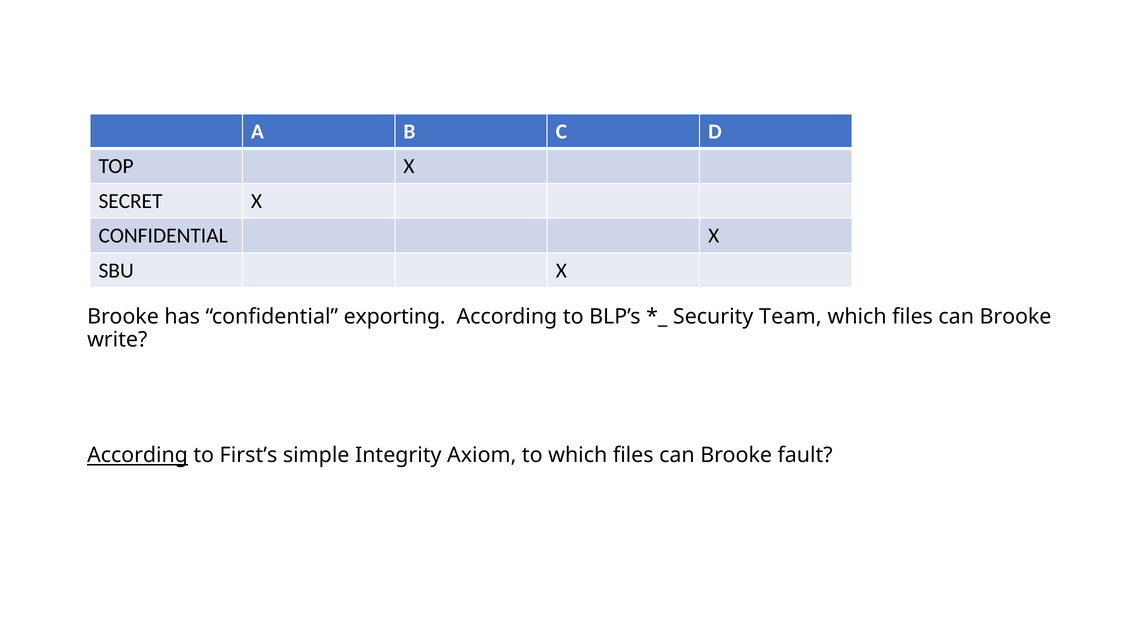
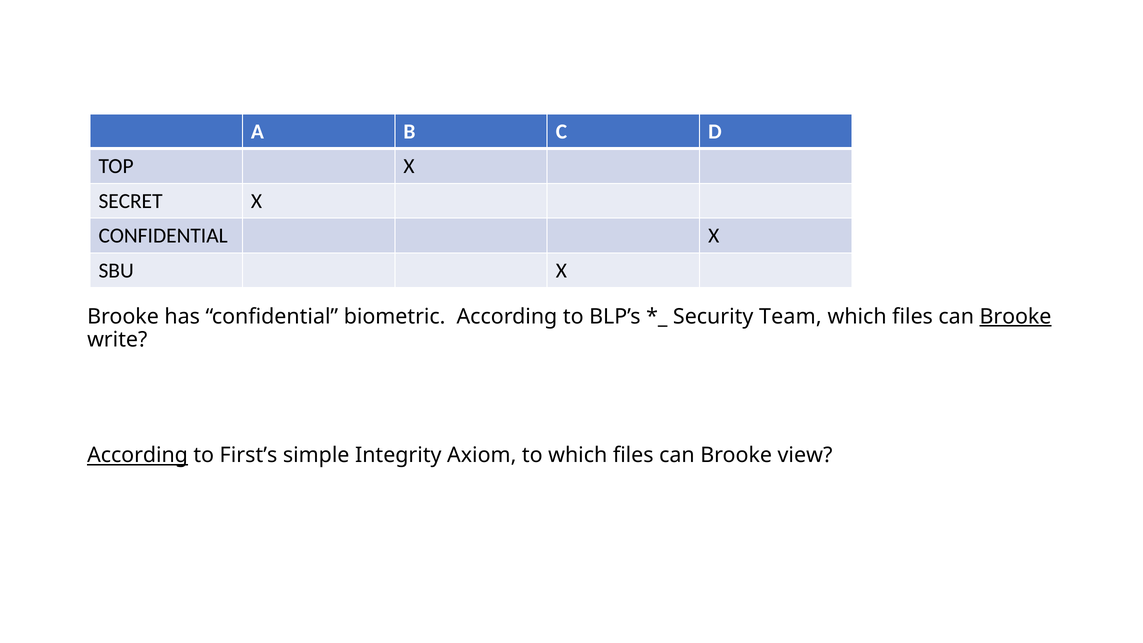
exporting: exporting -> biometric
Brooke at (1015, 316) underline: none -> present
fault: fault -> view
